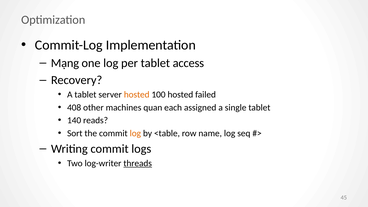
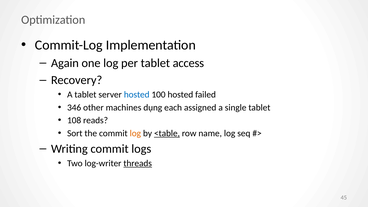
Mạng: Mạng -> Again
hosted at (137, 95) colour: orange -> blue
408: 408 -> 346
quan: quan -> dụng
140: 140 -> 108
<table underline: none -> present
